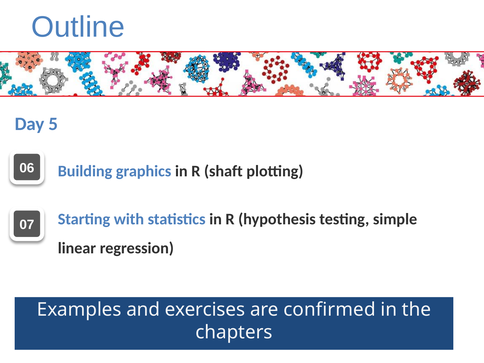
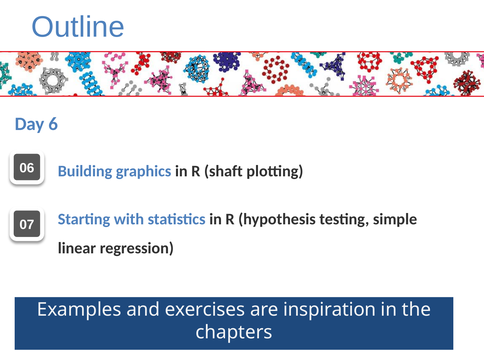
5: 5 -> 6
confirmed: confirmed -> inspiration
